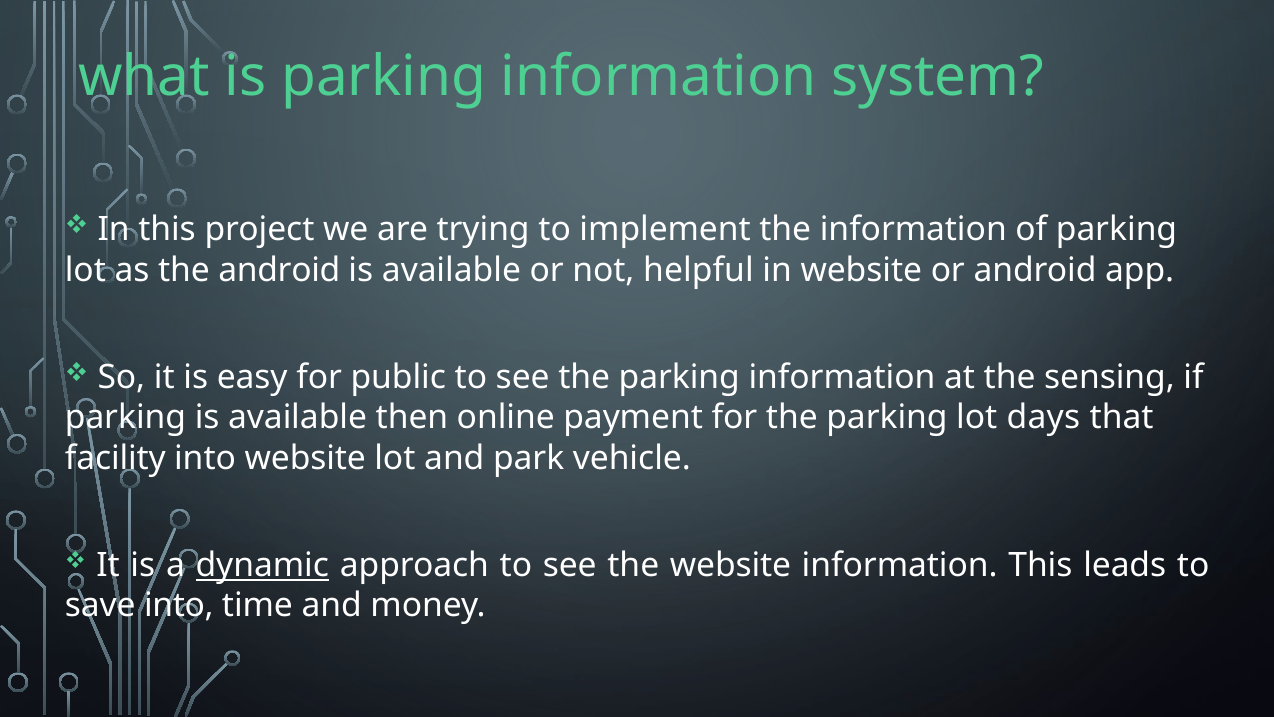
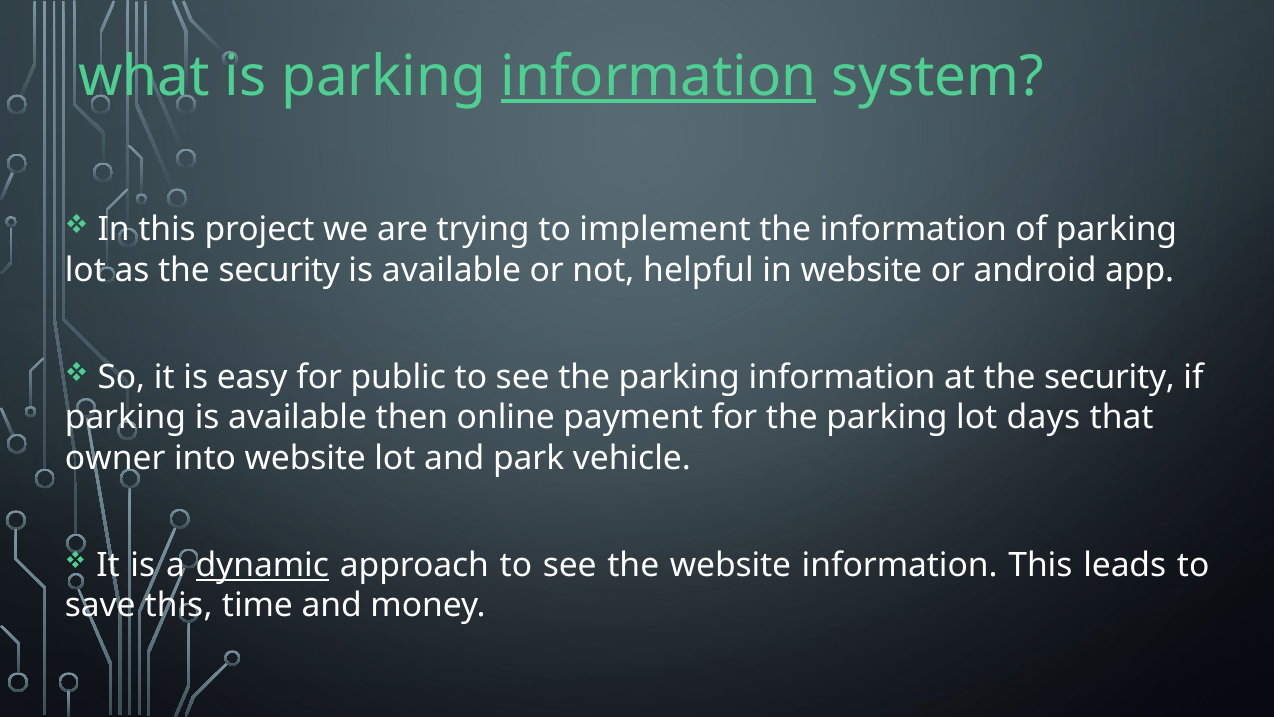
information at (659, 77) underline: none -> present
as the android: android -> security
at the sensing: sensing -> security
facility: facility -> owner
save into: into -> this
